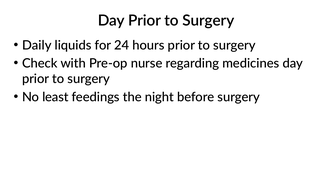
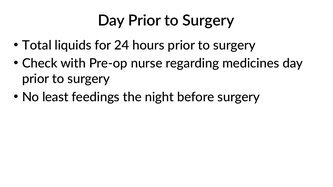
Daily: Daily -> Total
